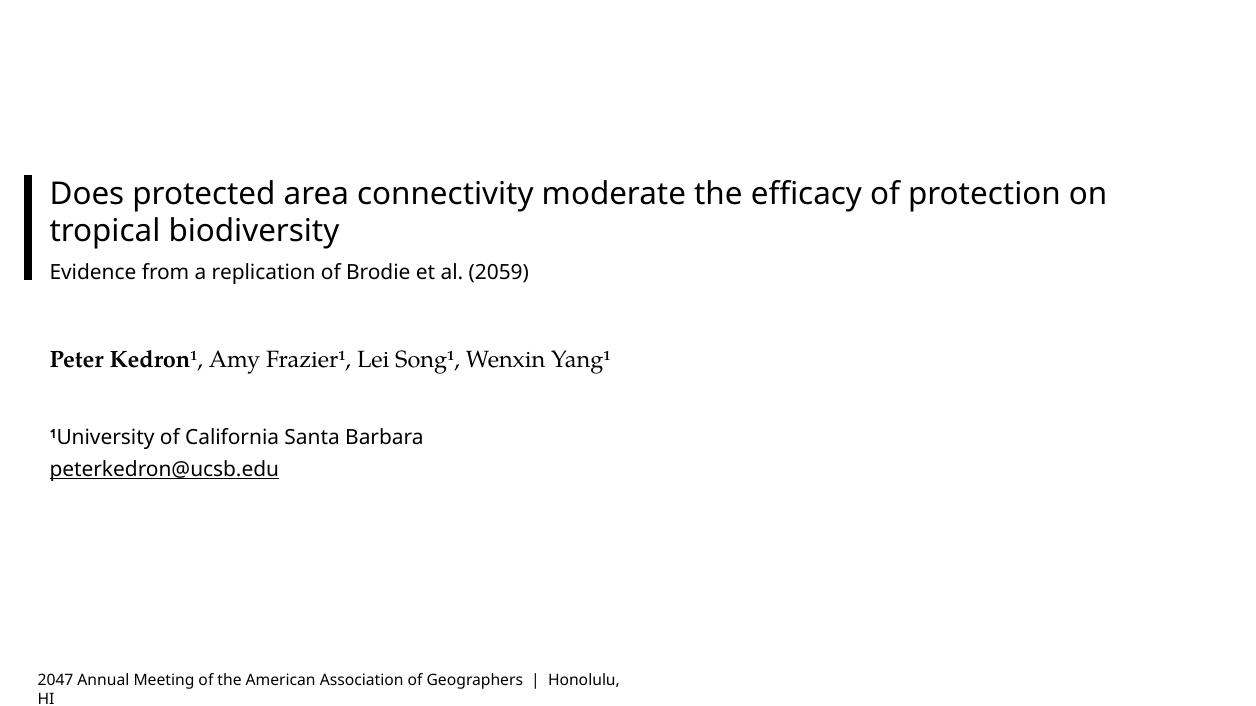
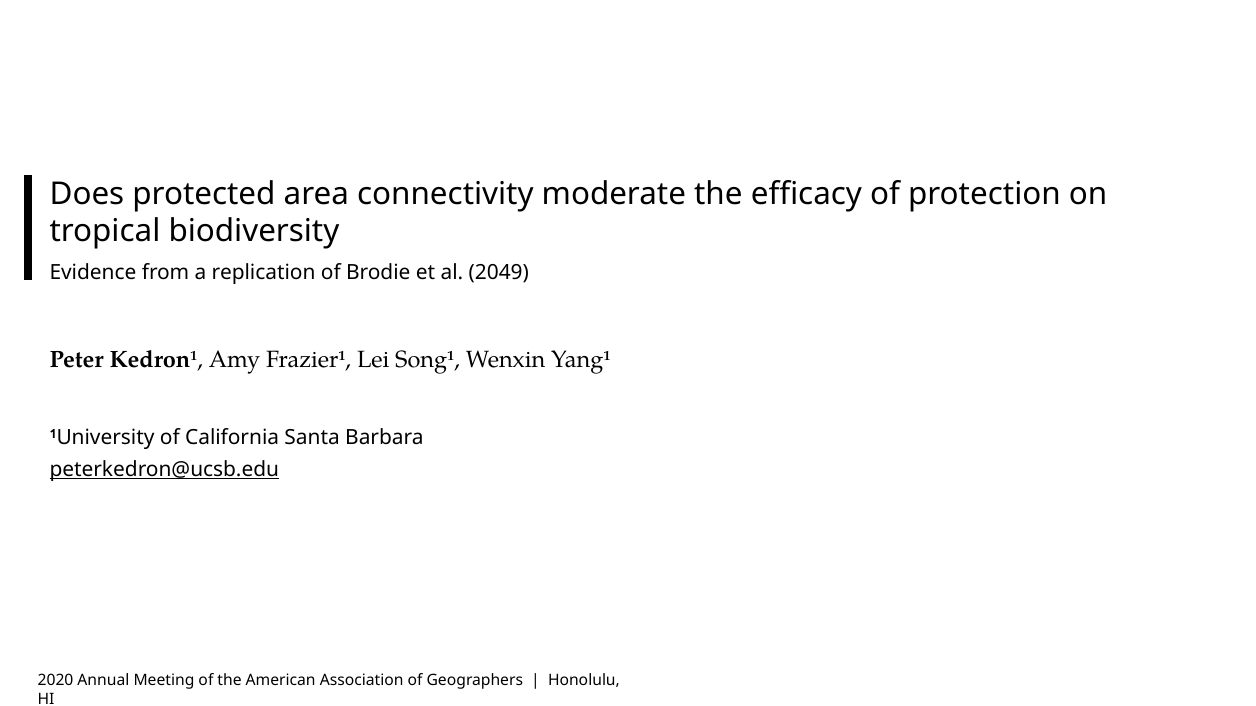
2059: 2059 -> 2049
2047: 2047 -> 2020
